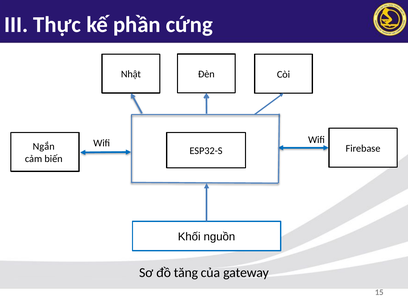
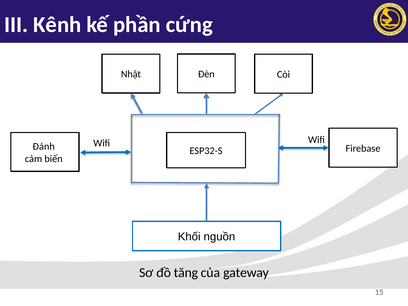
Thực: Thực -> Kênh
Ngắn: Ngắn -> Đánh
